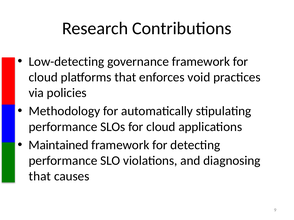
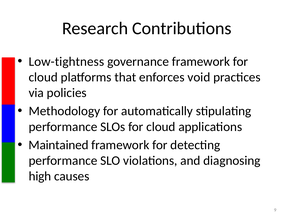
Low-detecting: Low-detecting -> Low-tightness
that at (40, 177): that -> high
